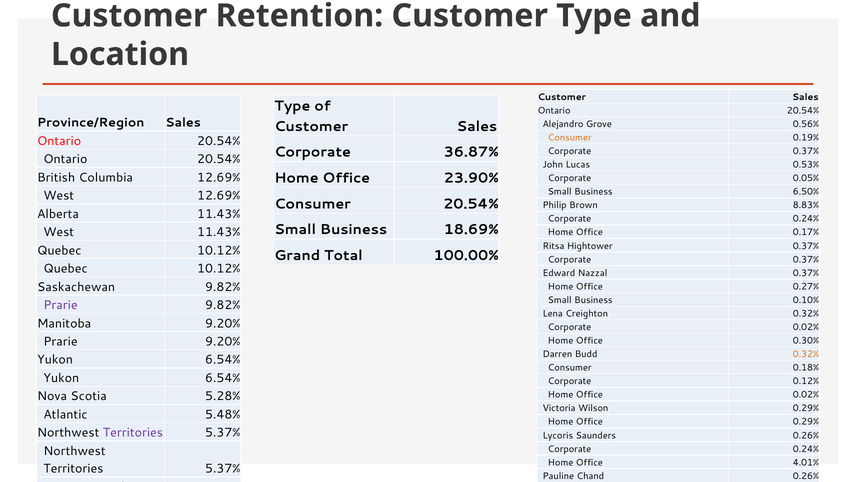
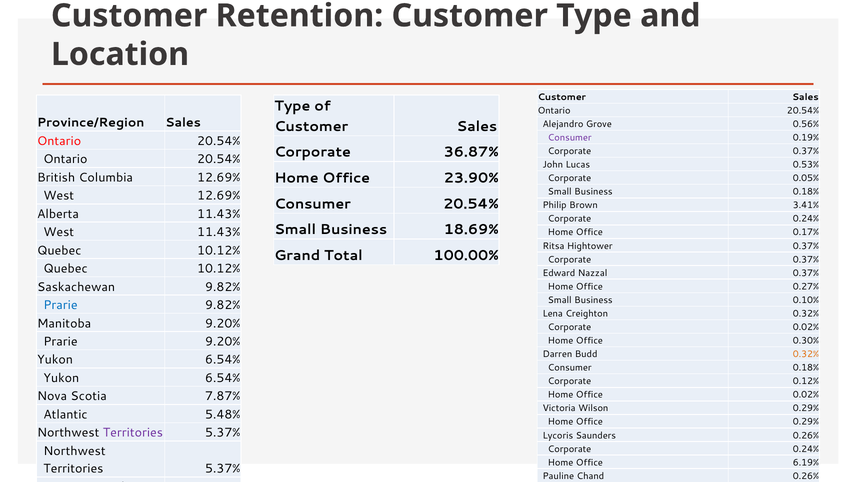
Consumer at (570, 137) colour: orange -> purple
Business 6.50%: 6.50% -> 0.18%
8.83%: 8.83% -> 3.41%
Prarie at (60, 305) colour: purple -> blue
5.28%: 5.28% -> 7.87%
4.01%: 4.01% -> 6.19%
